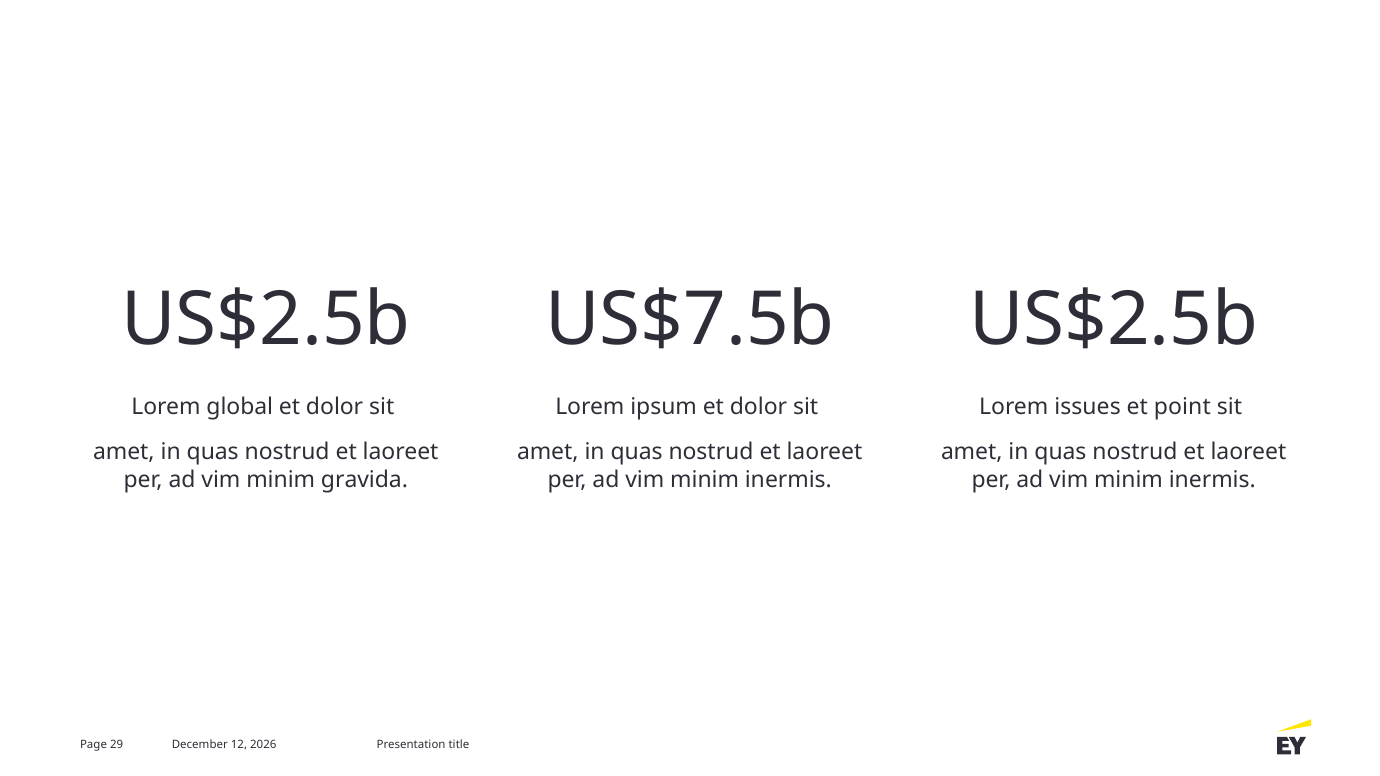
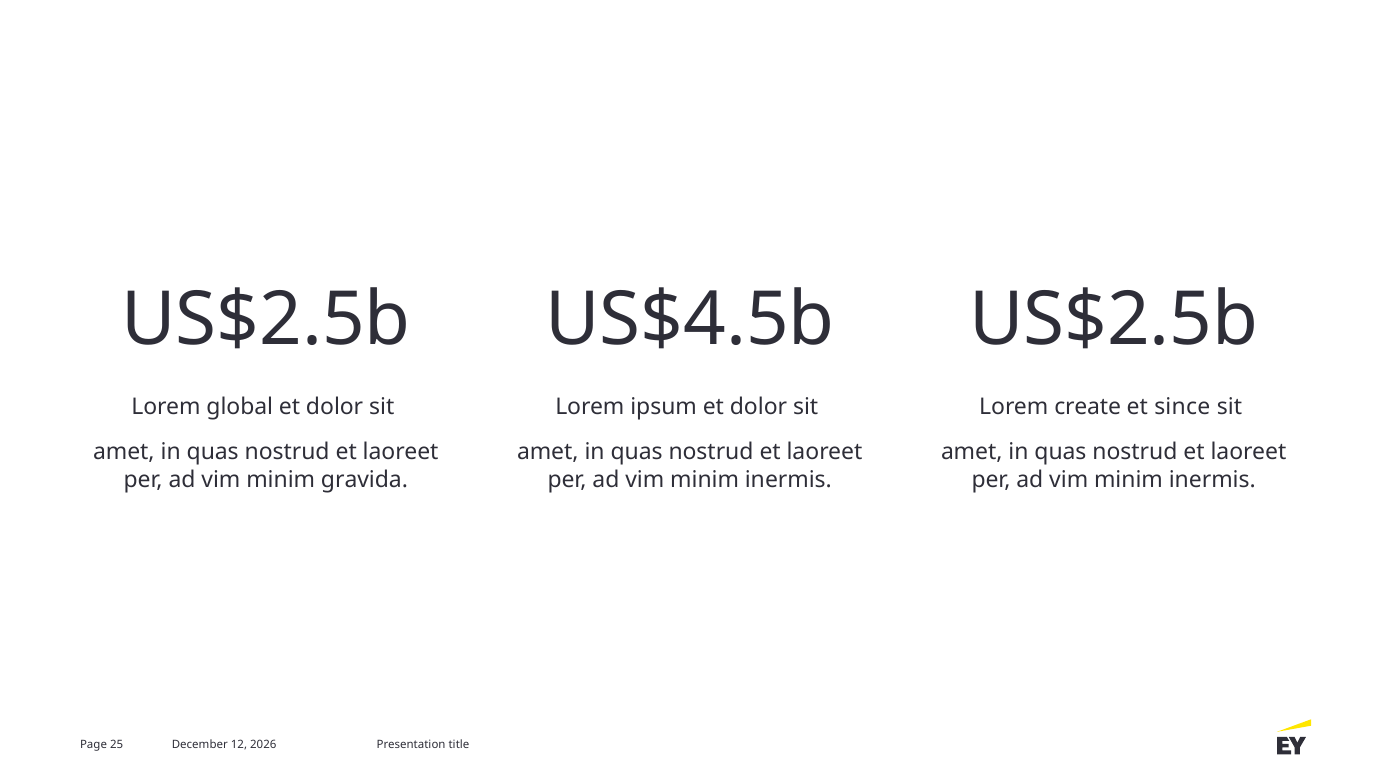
US$7.5b: US$7.5b -> US$4.5b
issues: issues -> create
point: point -> since
29: 29 -> 25
